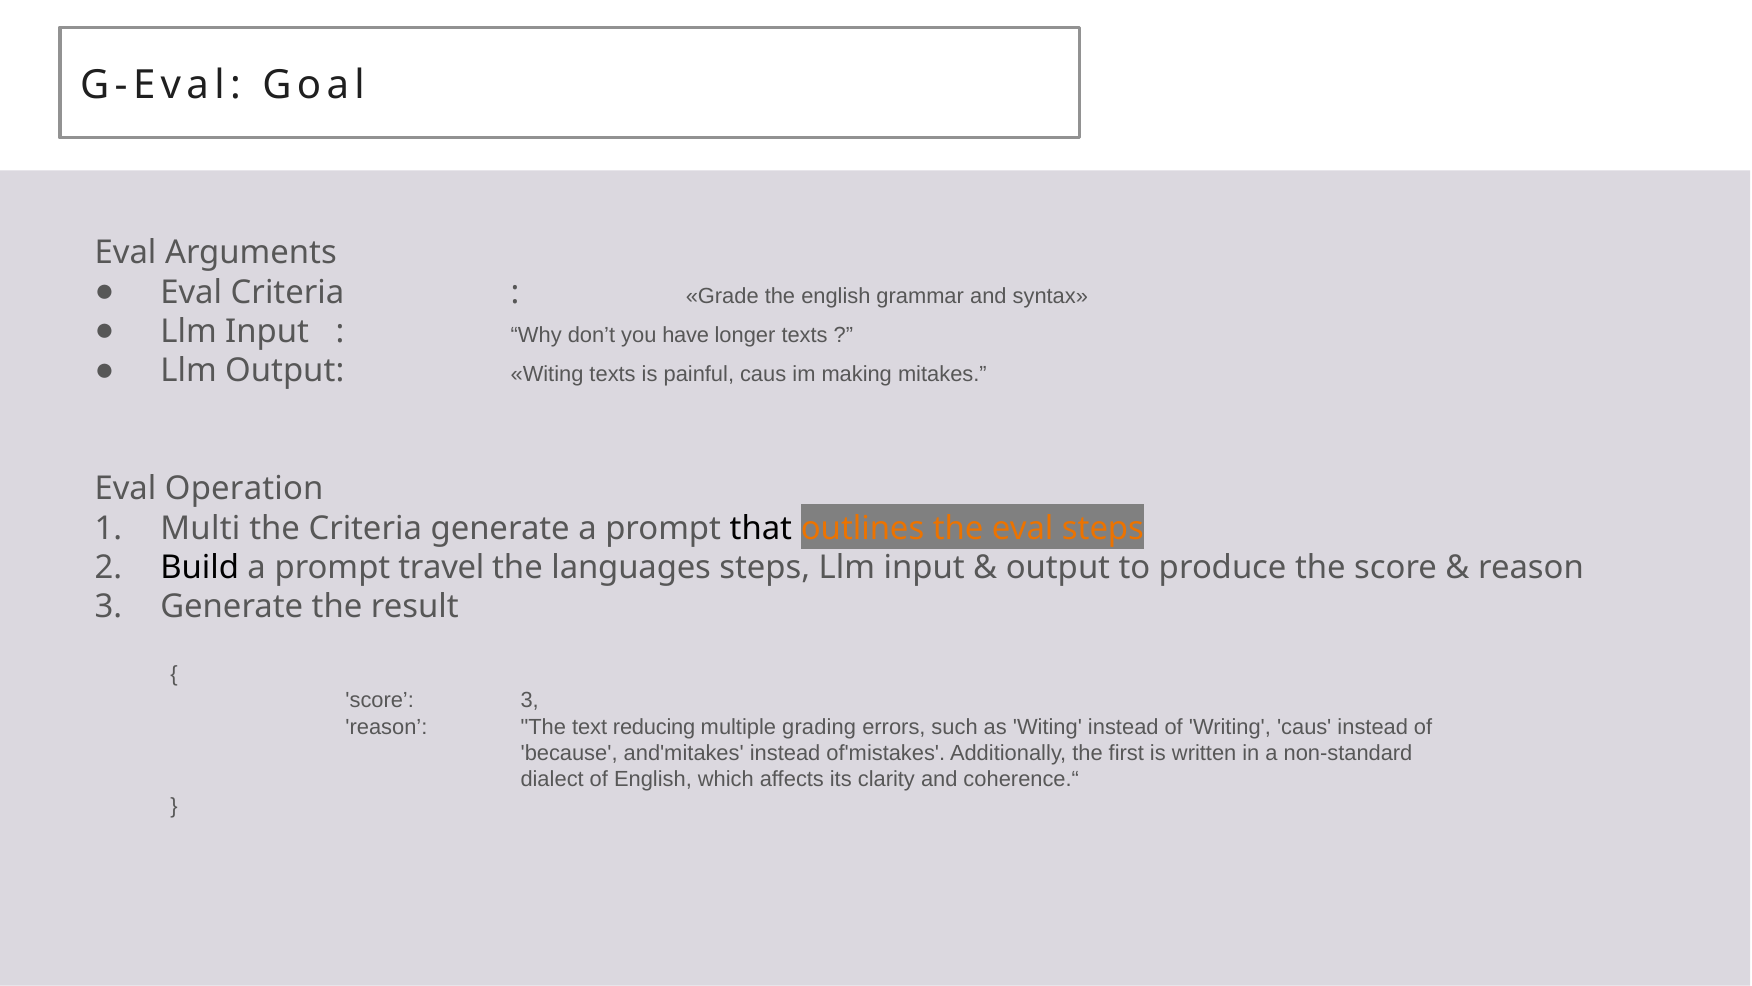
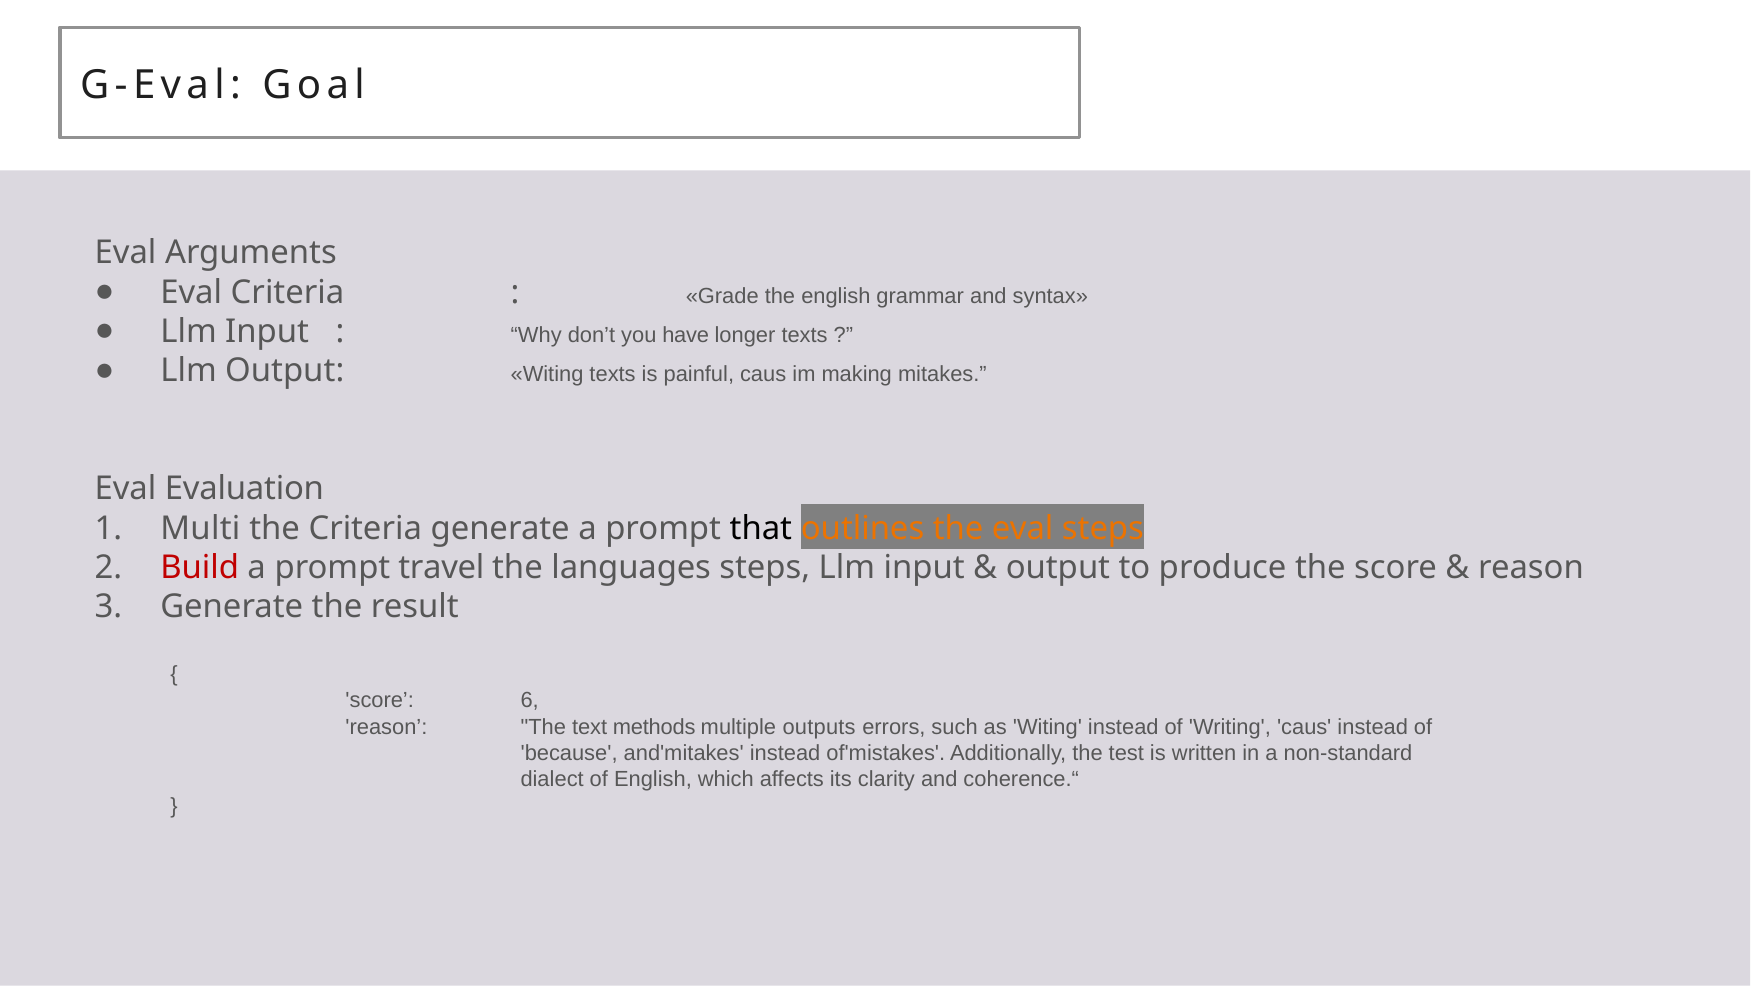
Operation: Operation -> Evaluation
Build colour: black -> red
score 3: 3 -> 6
reducing: reducing -> methods
grading: grading -> outputs
first: first -> test
